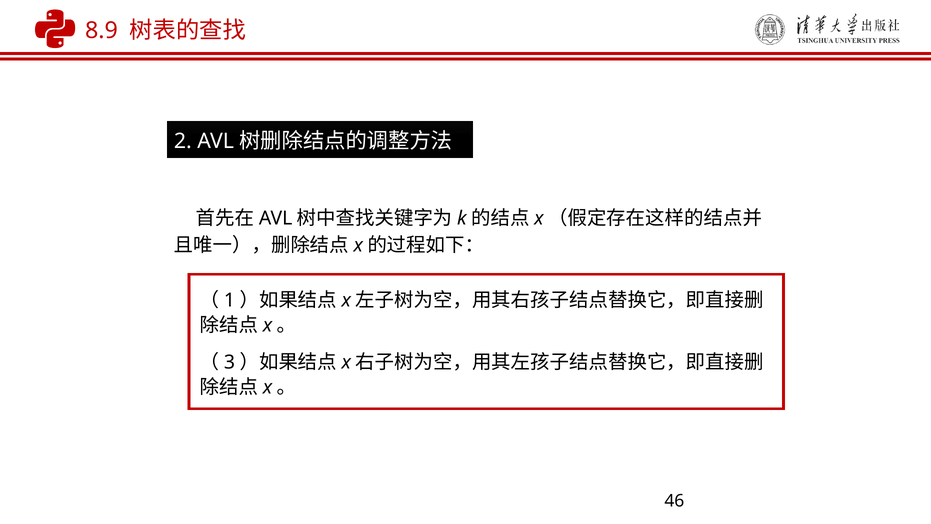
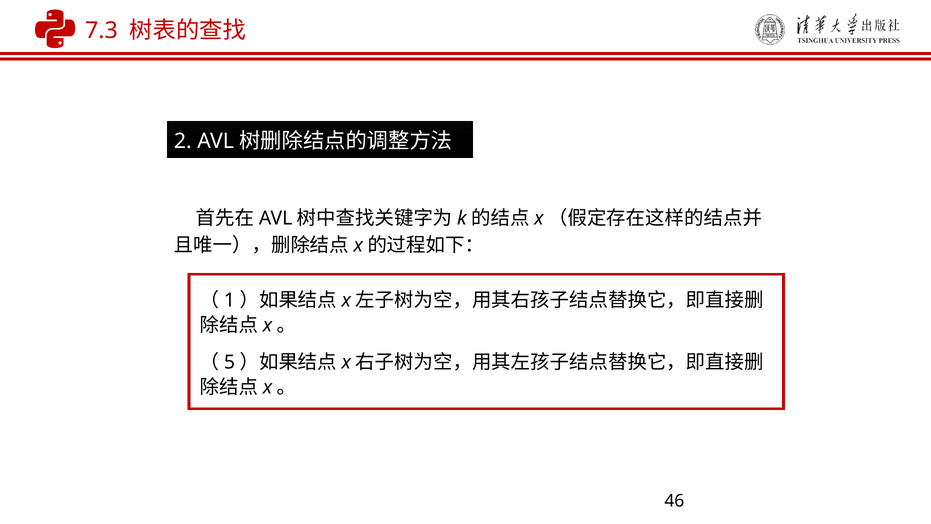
8.9: 8.9 -> 7.3
3: 3 -> 5
